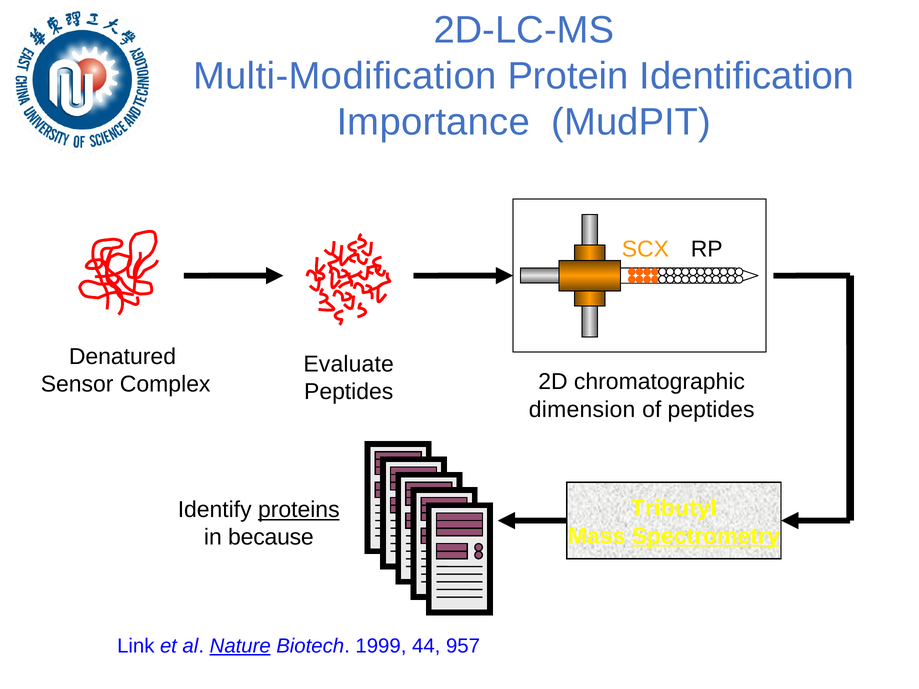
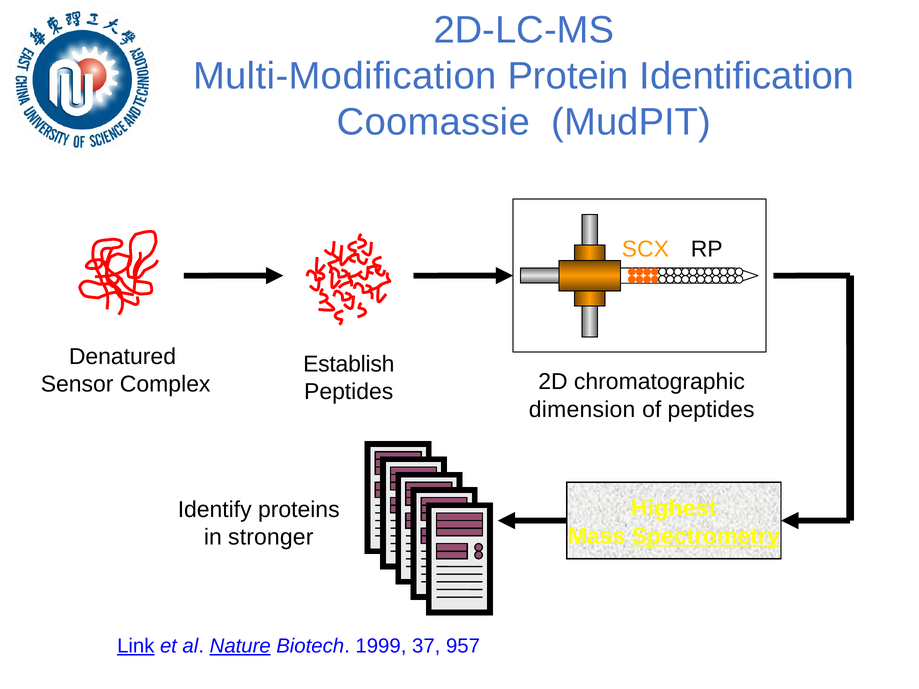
Importance: Importance -> Coomassie
Evaluate: Evaluate -> Establish
Tributyl: Tributyl -> Highest
proteins underline: present -> none
because: because -> stronger
Link underline: none -> present
44: 44 -> 37
